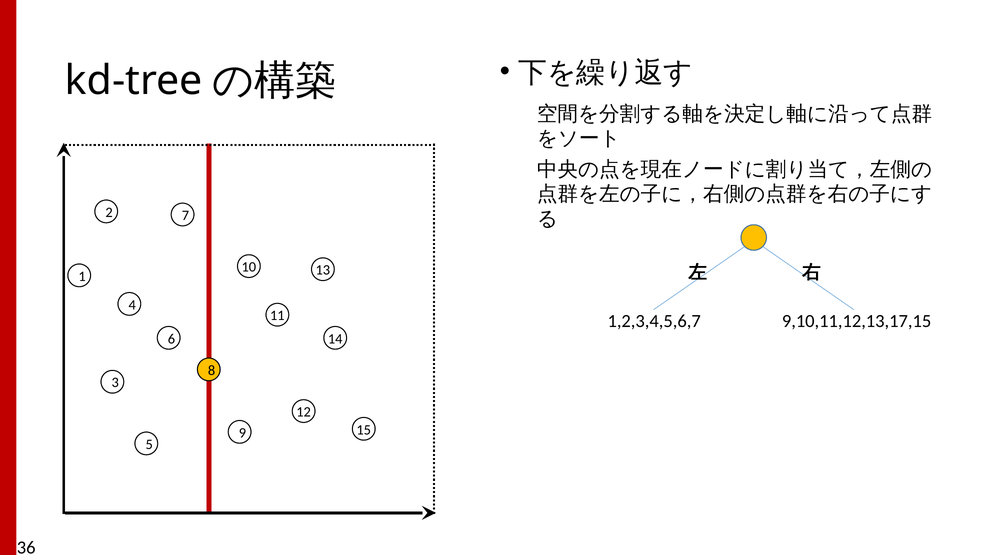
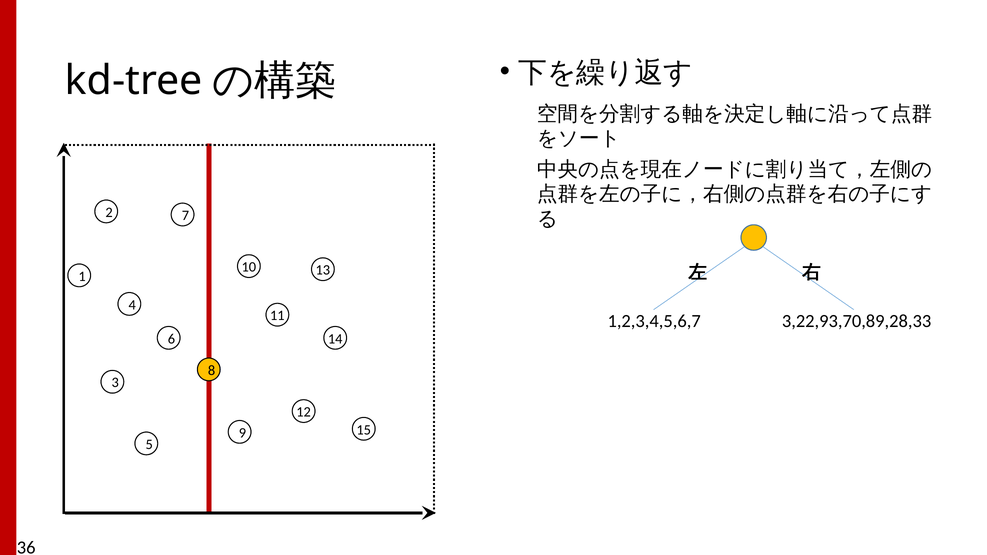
9,10,11,12,13,17,15: 9,10,11,12,13,17,15 -> 3,22,93,70,89,28,33
